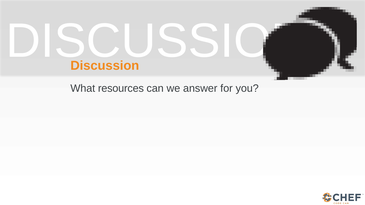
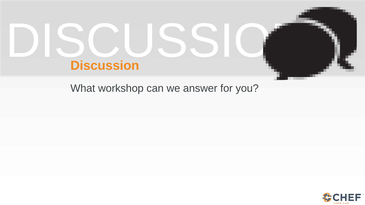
resources: resources -> workshop
